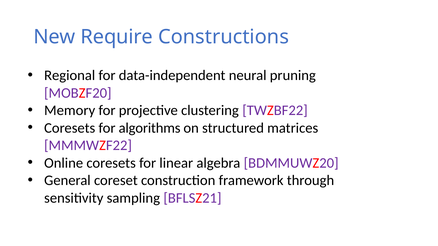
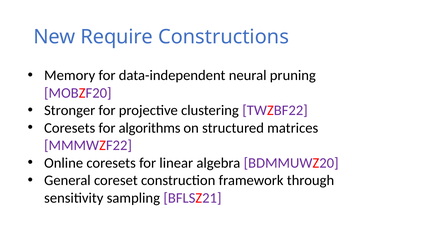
Regional: Regional -> Memory
Memory: Memory -> Stronger
